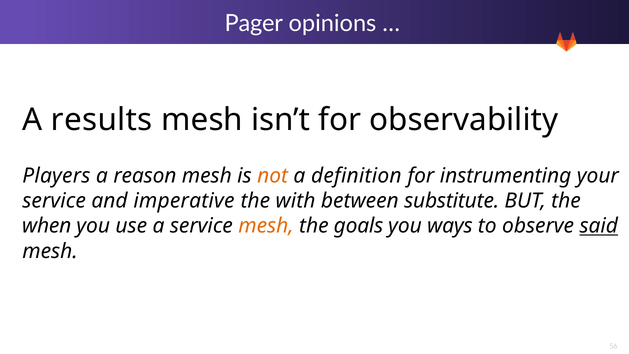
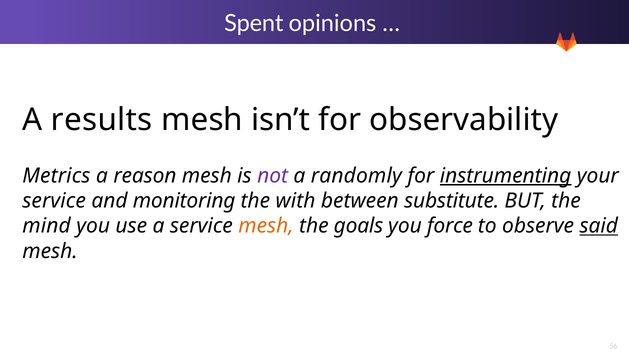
Pager: Pager -> Spent
Players: Players -> Metrics
not colour: orange -> purple
definition: definition -> randomly
instrumenting underline: none -> present
imperative: imperative -> monitoring
when: when -> mind
ways: ways -> force
